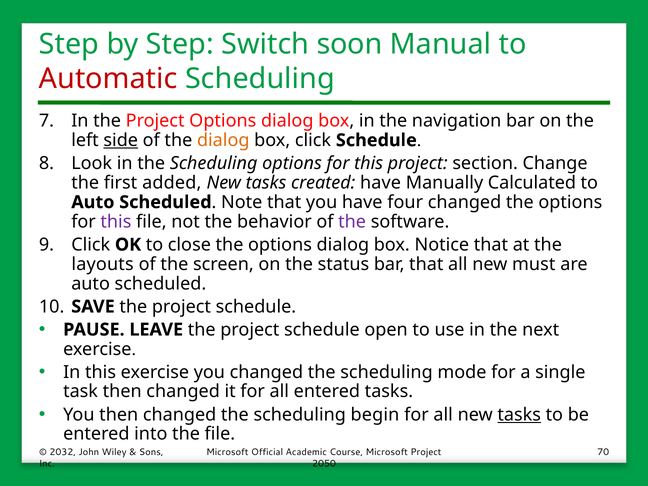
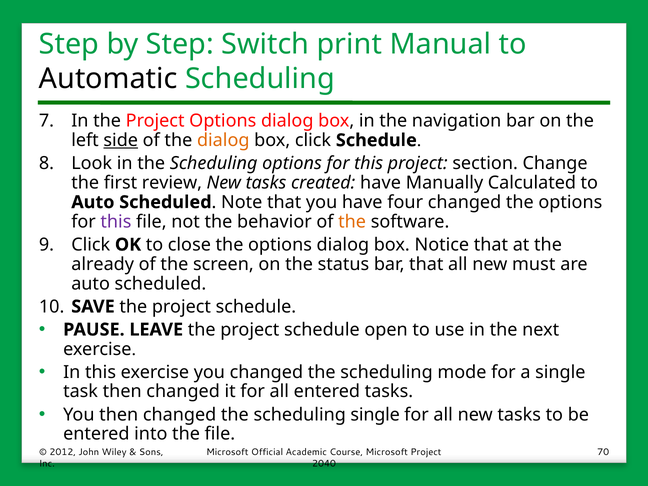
soon: soon -> print
Automatic colour: red -> black
added: added -> review
the at (352, 222) colour: purple -> orange
layouts: layouts -> already
scheduling begin: begin -> single
tasks at (519, 415) underline: present -> none
2032: 2032 -> 2012
2050: 2050 -> 2040
